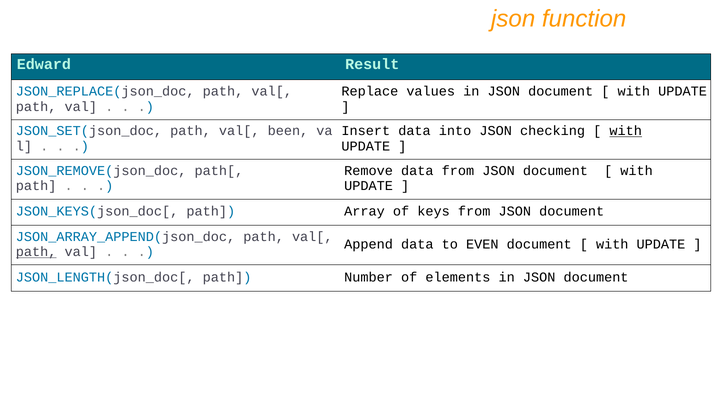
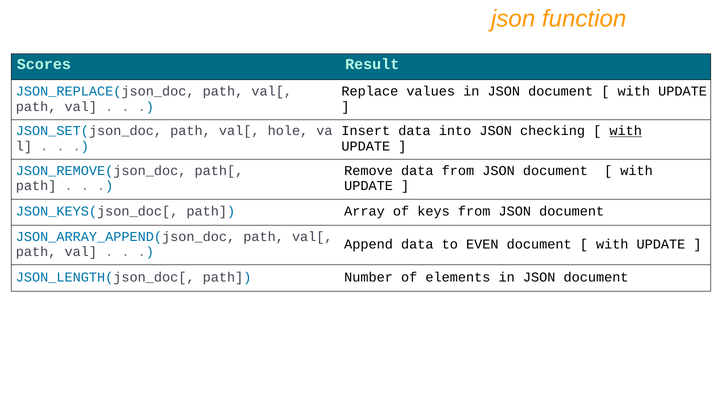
Edward: Edward -> Scores
been: been -> hole
path at (36, 252) underline: present -> none
